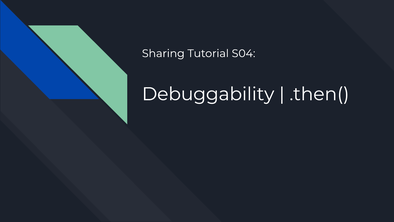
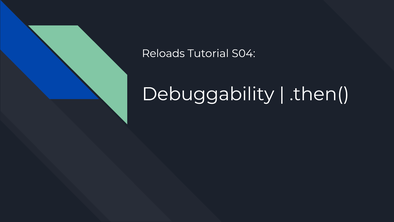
Sharing: Sharing -> Reloads
